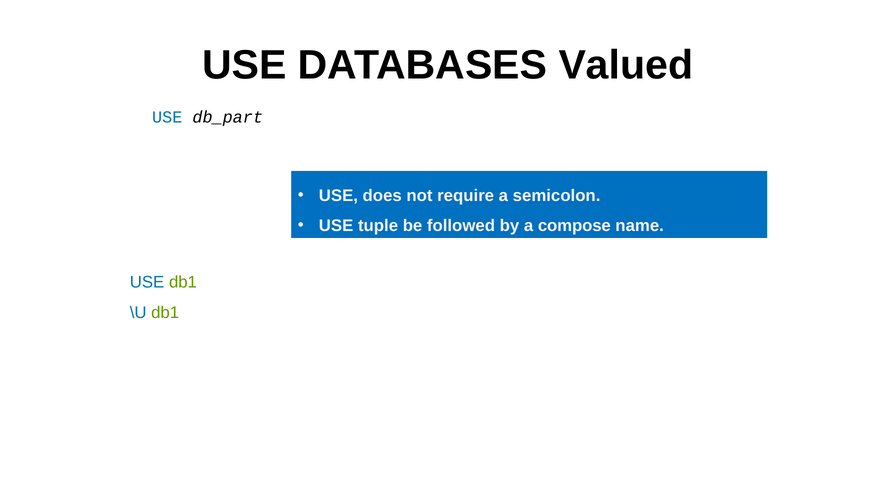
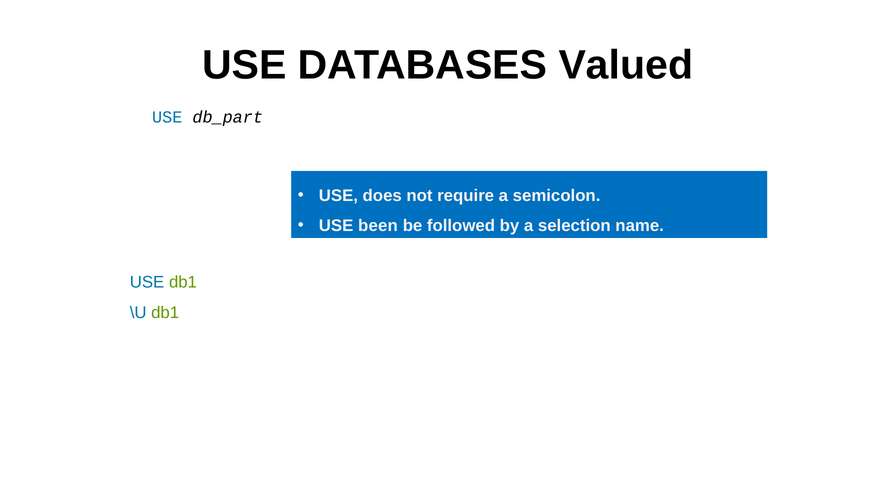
tuple: tuple -> been
compose: compose -> selection
